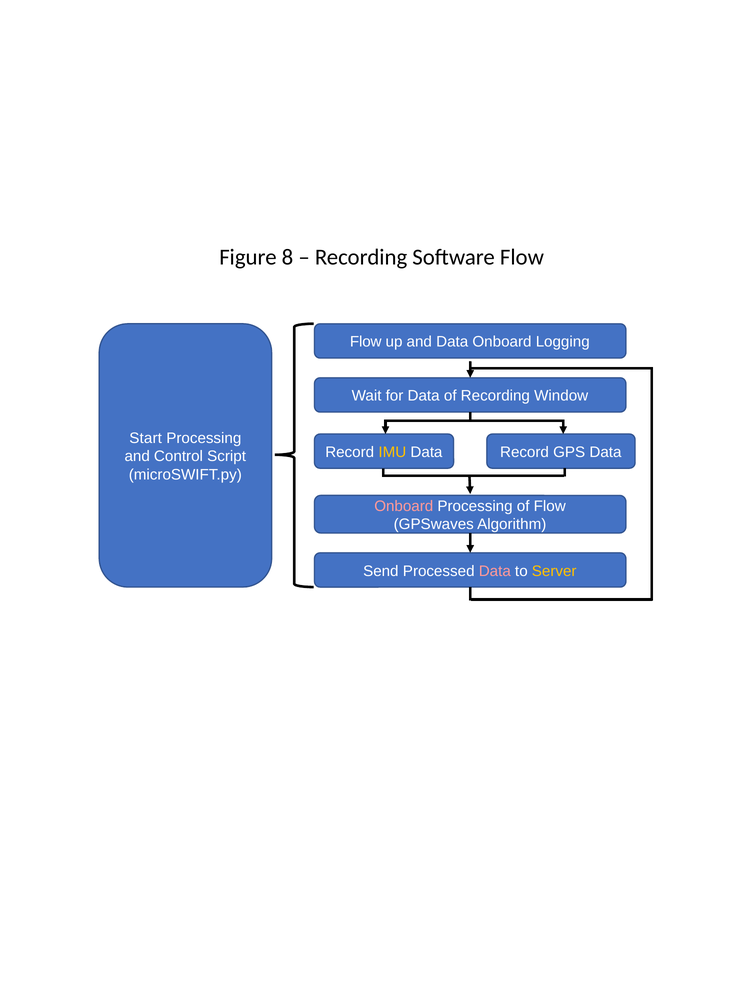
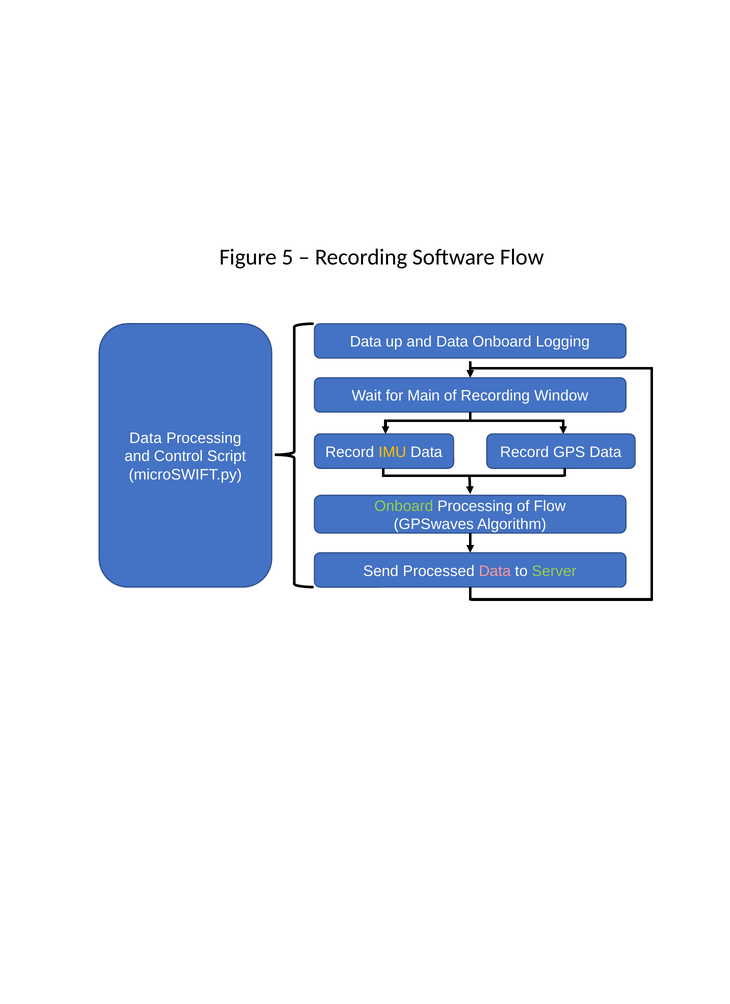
8: 8 -> 5
Flow at (366, 342): Flow -> Data
for Data: Data -> Main
Start at (146, 438): Start -> Data
Onboard at (404, 506) colour: pink -> light green
Server colour: yellow -> light green
